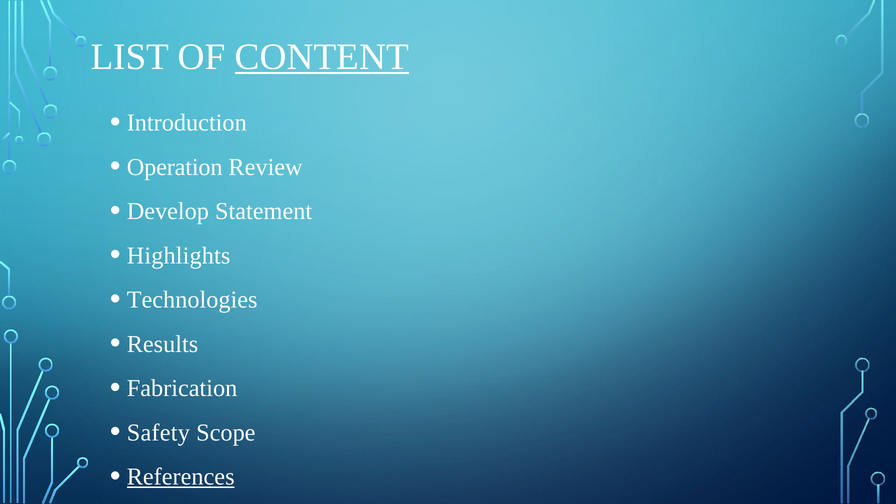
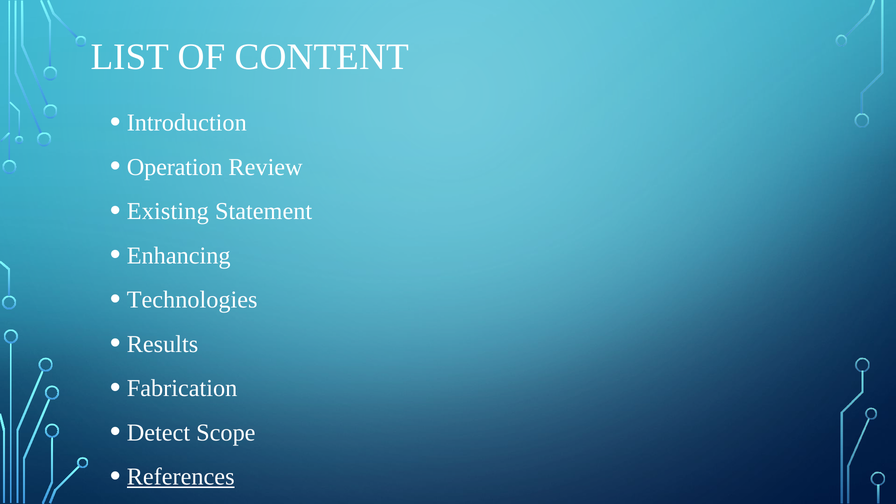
CONTENT underline: present -> none
Develop: Develop -> Existing
Highlights: Highlights -> Enhancing
Safety: Safety -> Detect
